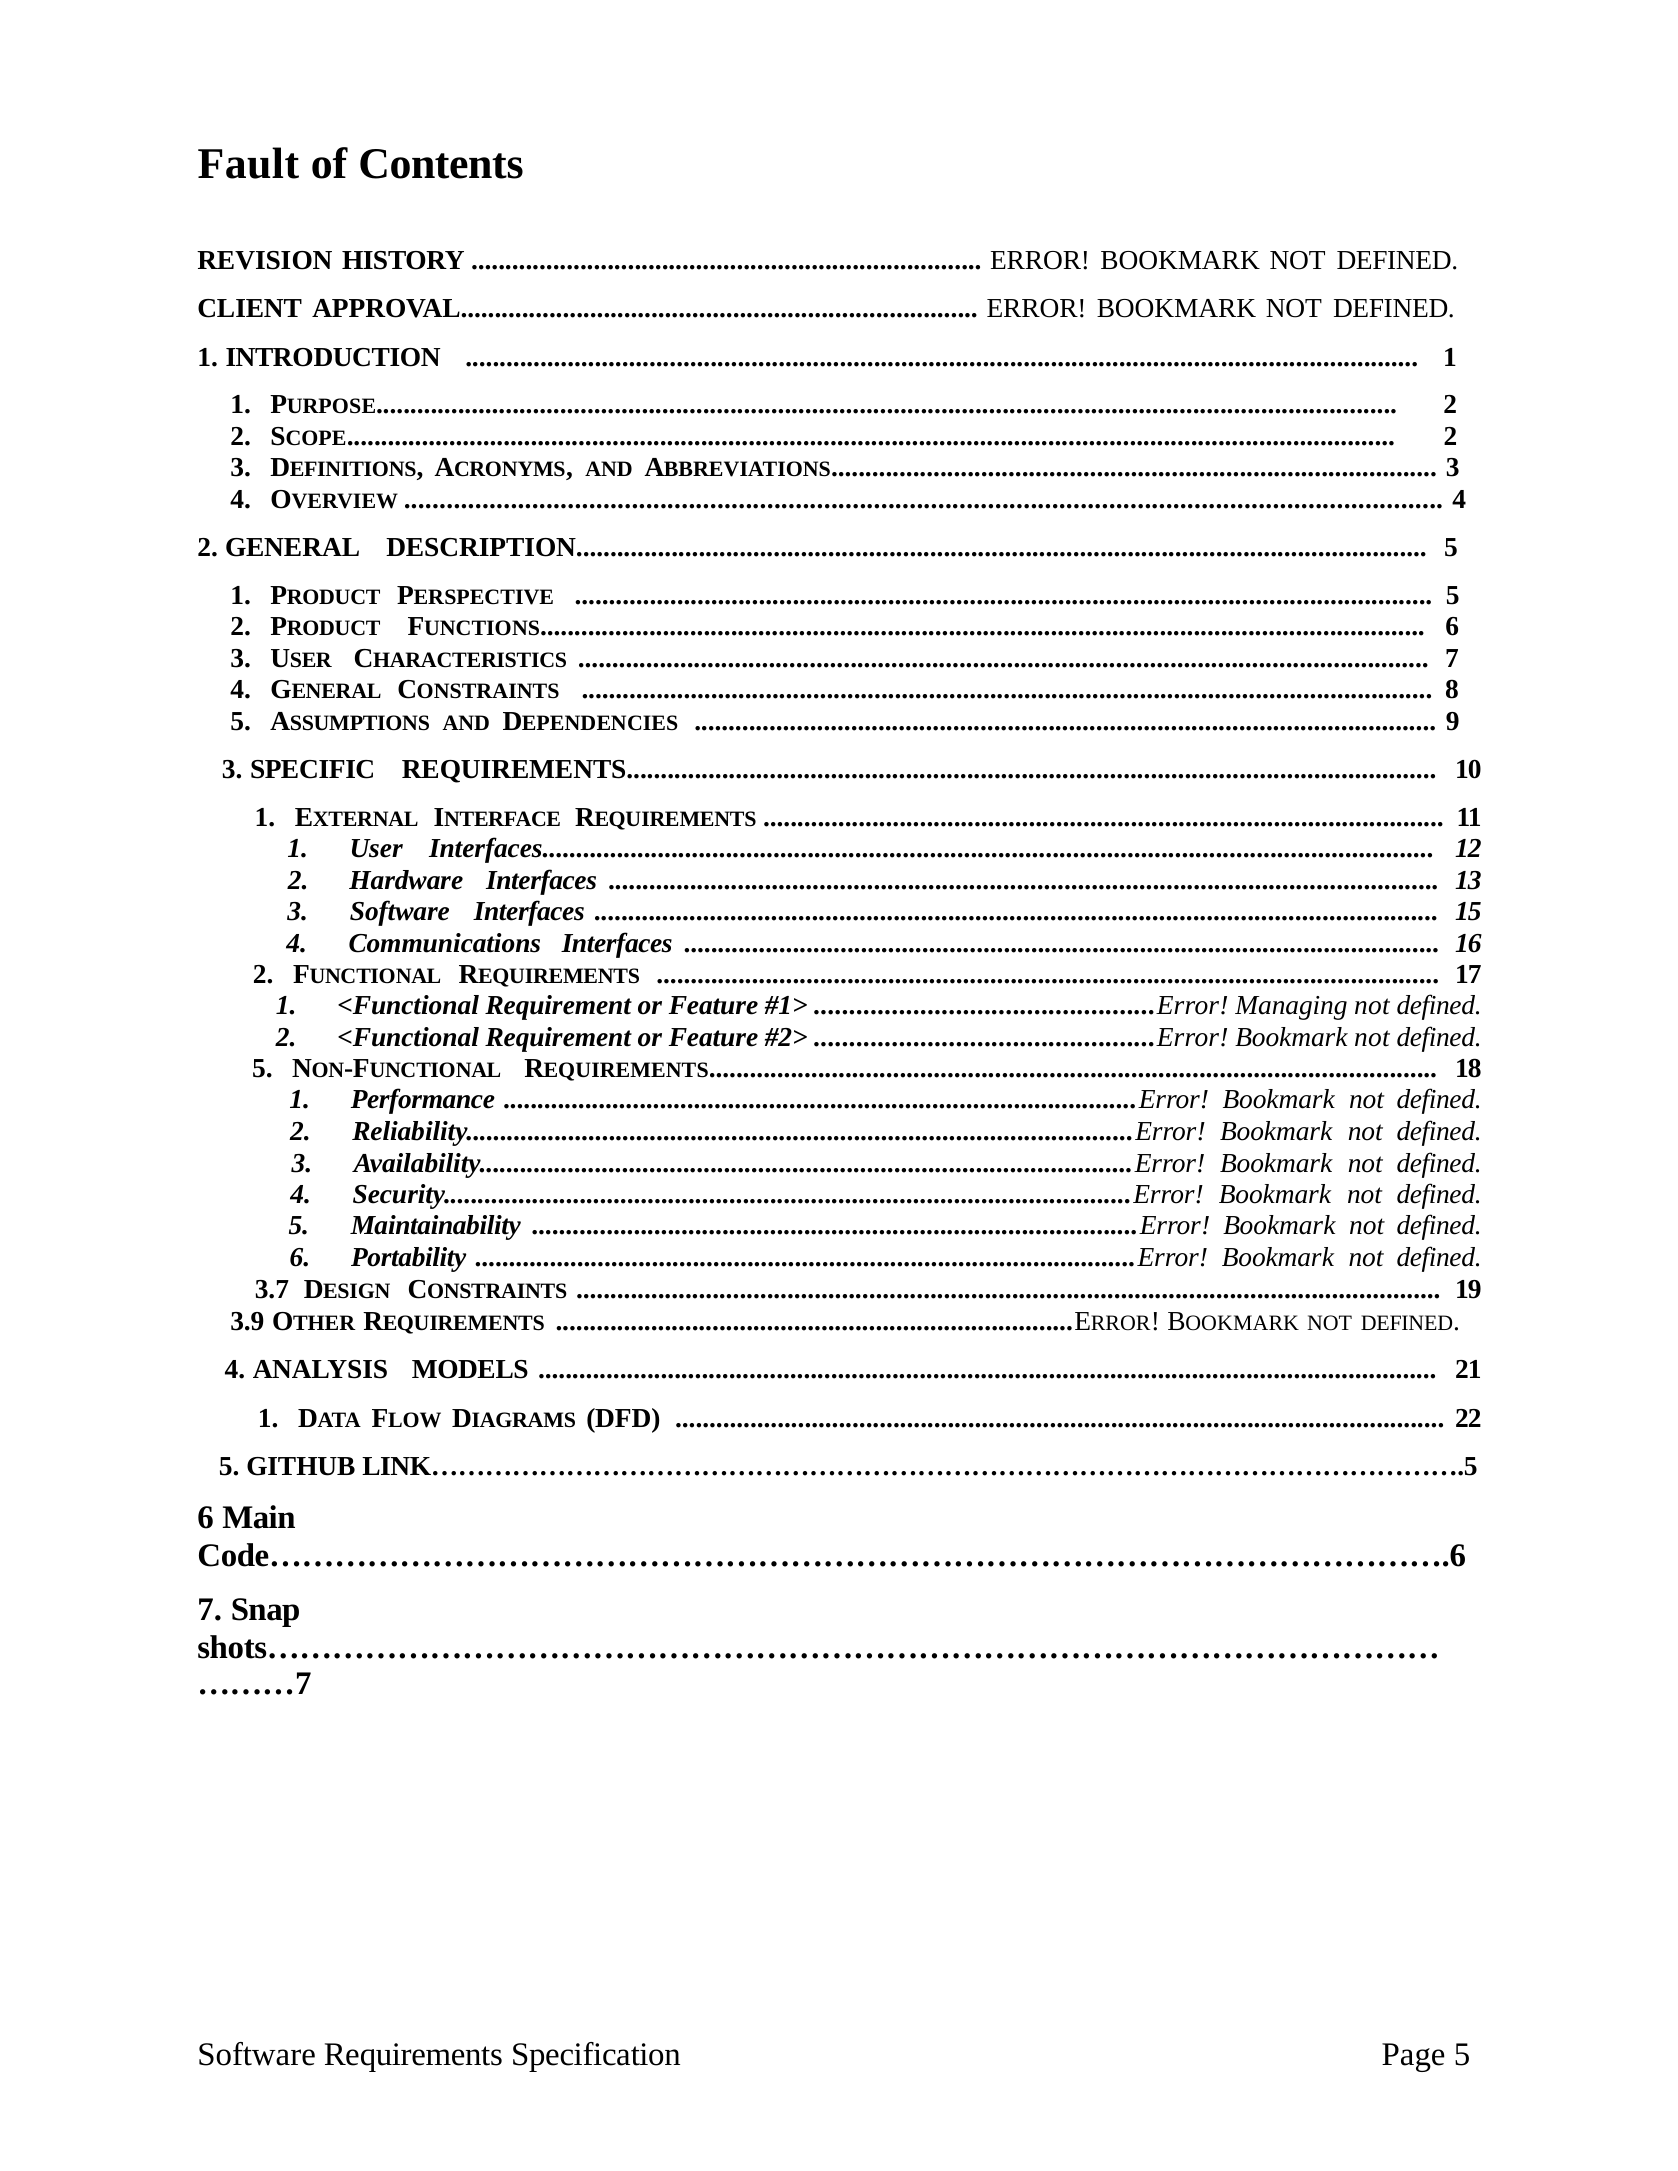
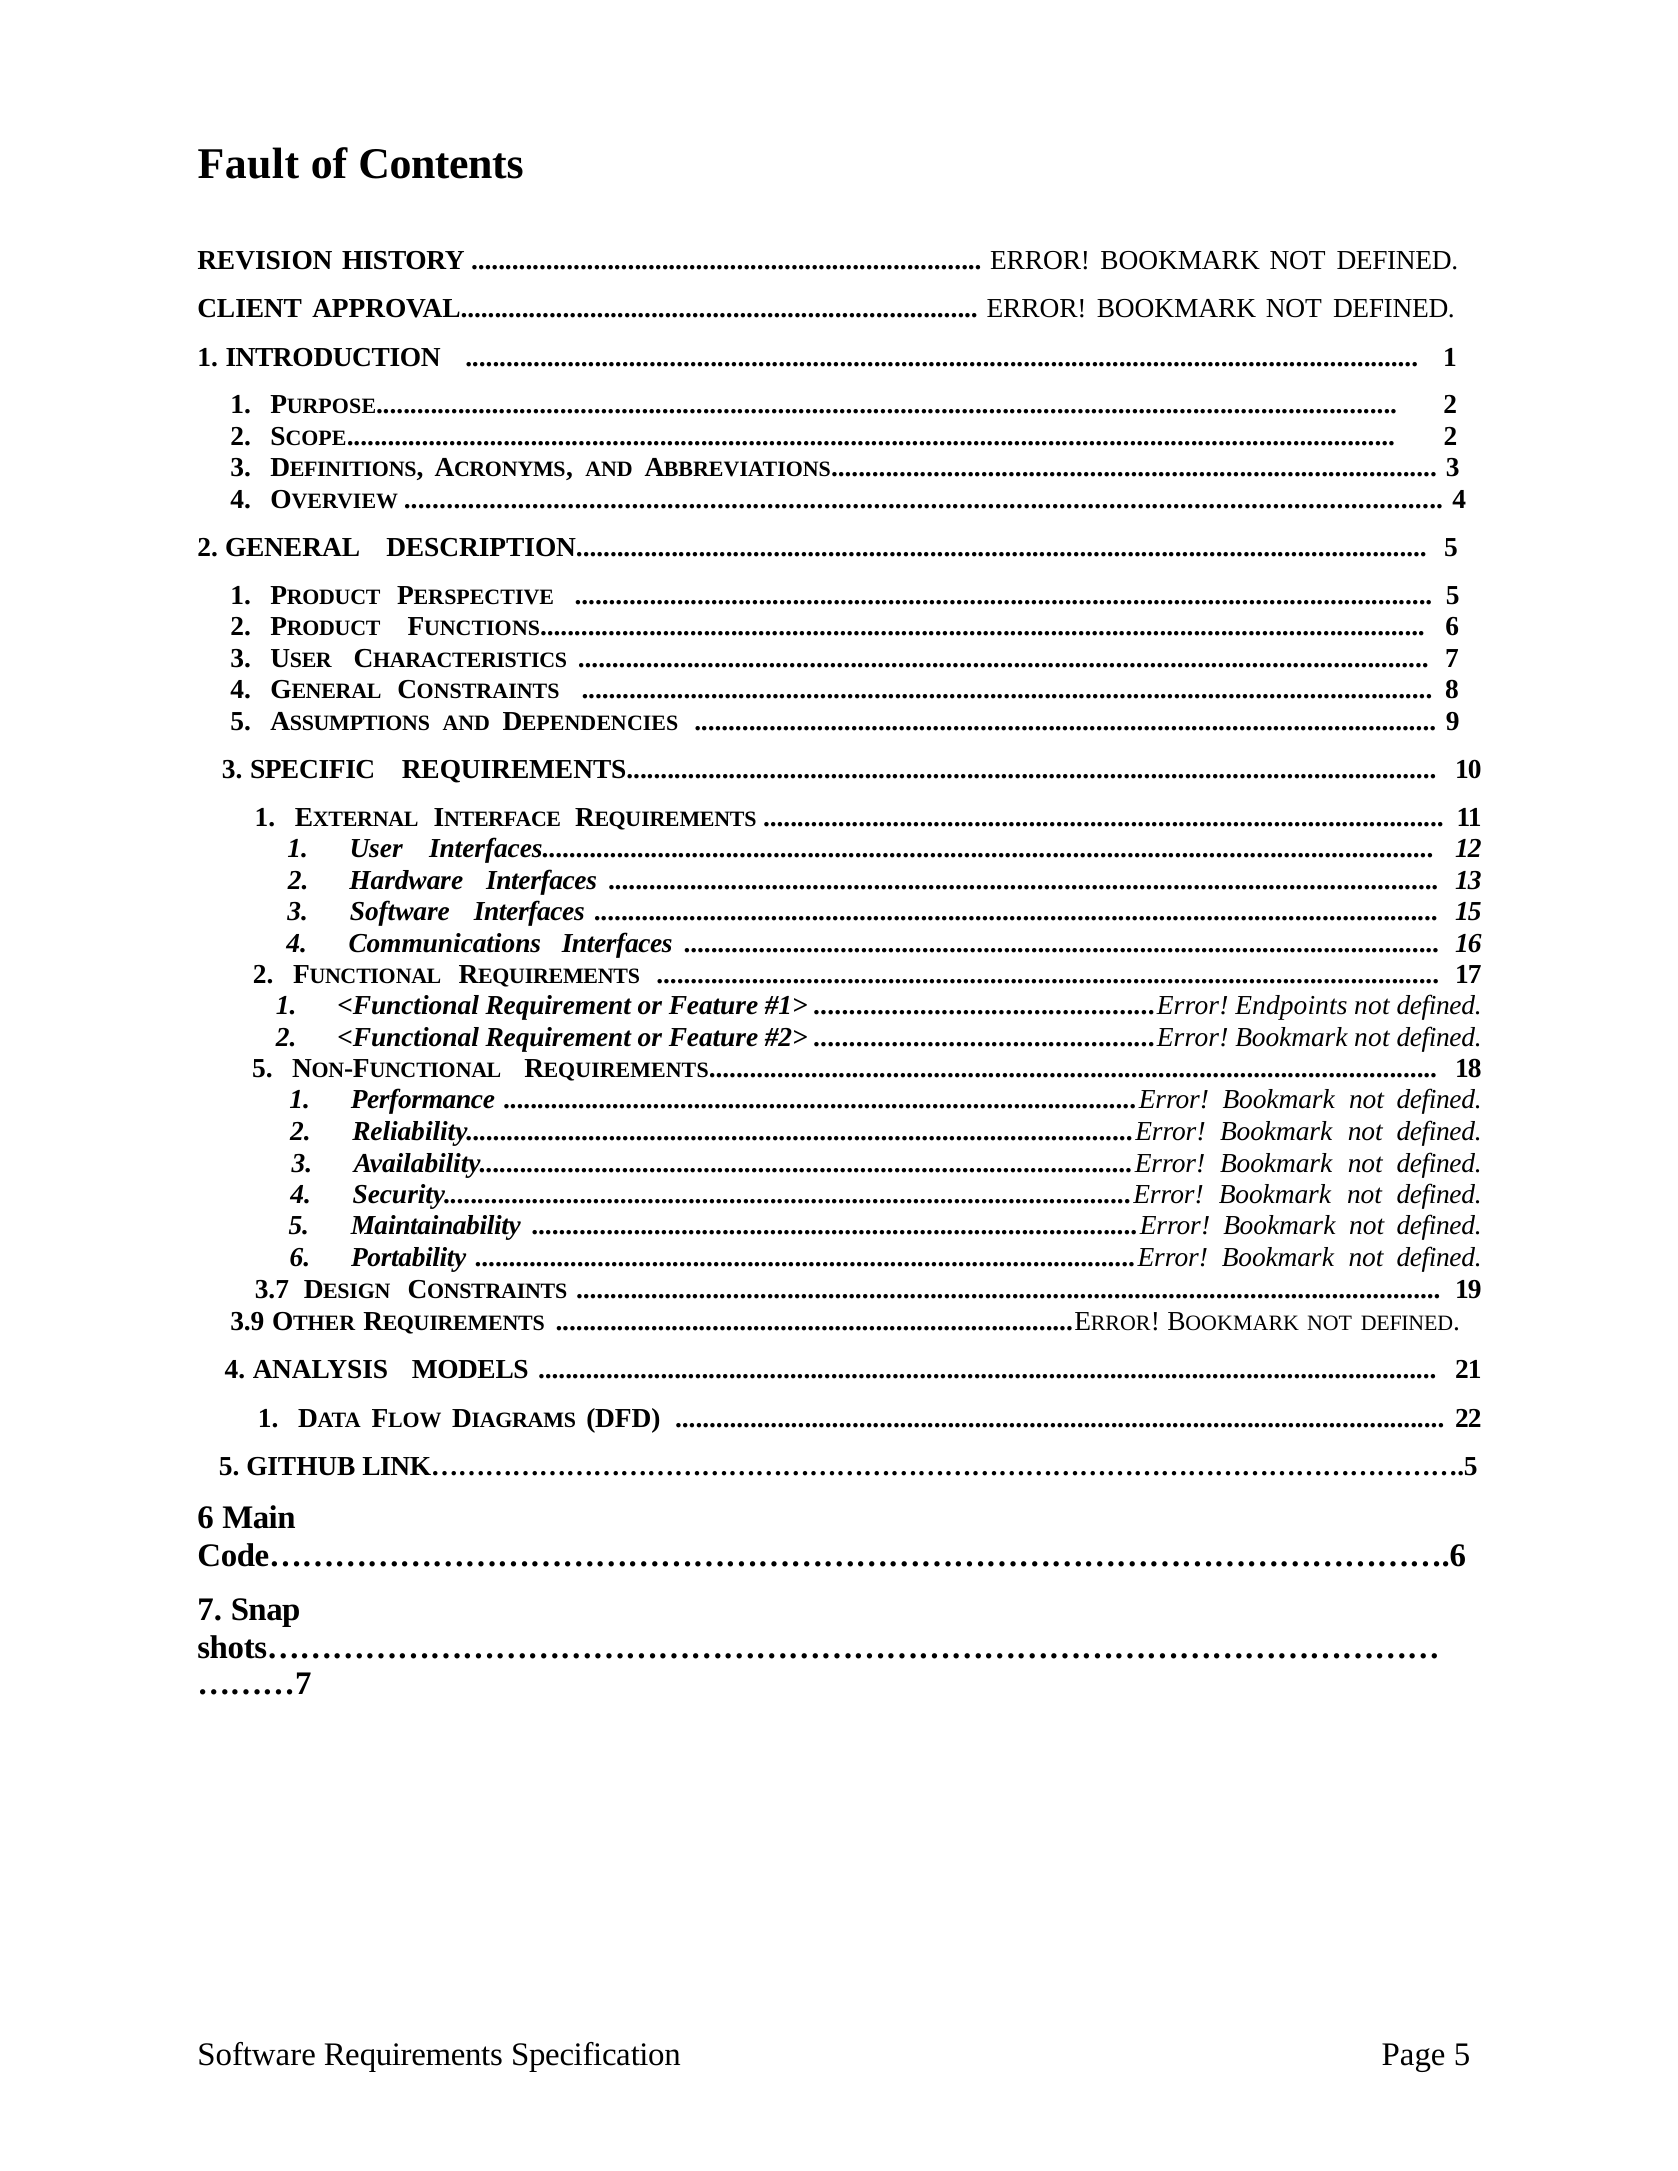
Managing: Managing -> Endpoints
